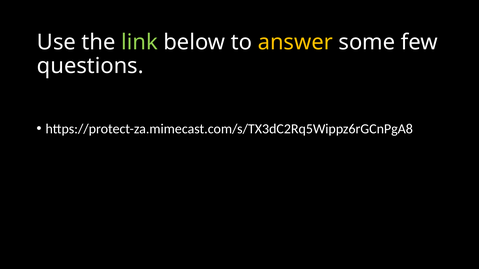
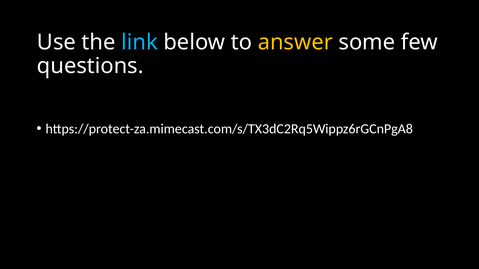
link colour: light green -> light blue
